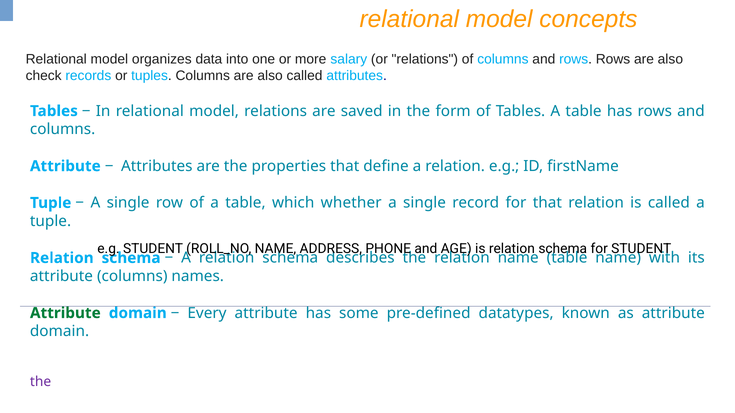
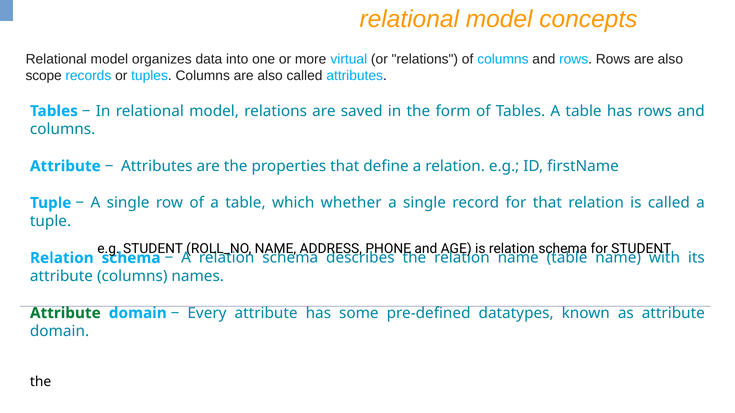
salary: salary -> virtual
check: check -> scope
the at (41, 382) colour: purple -> black
